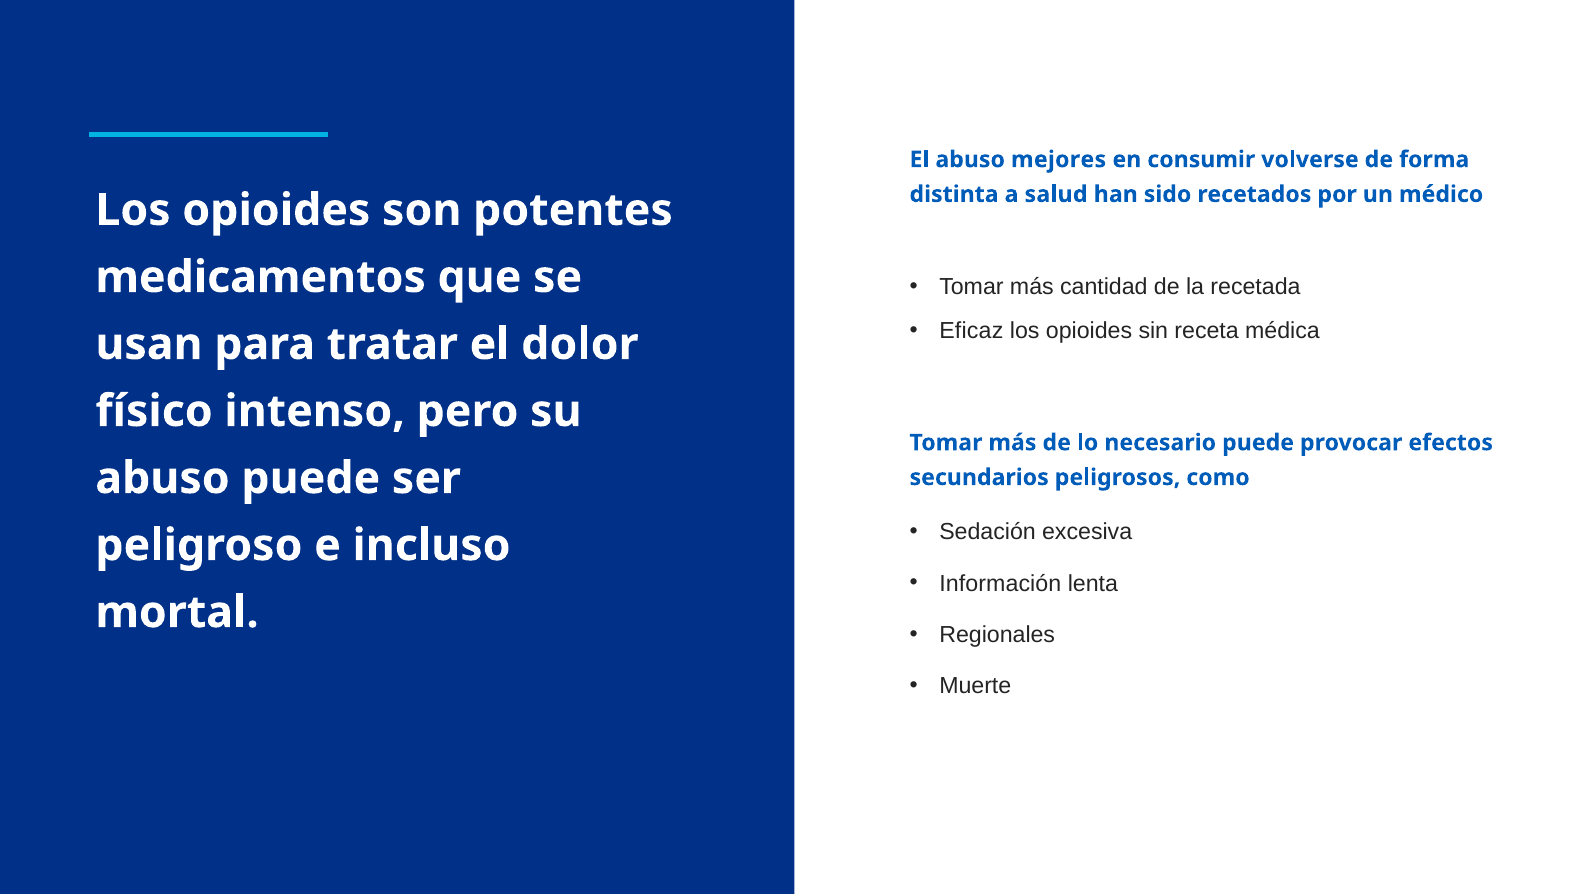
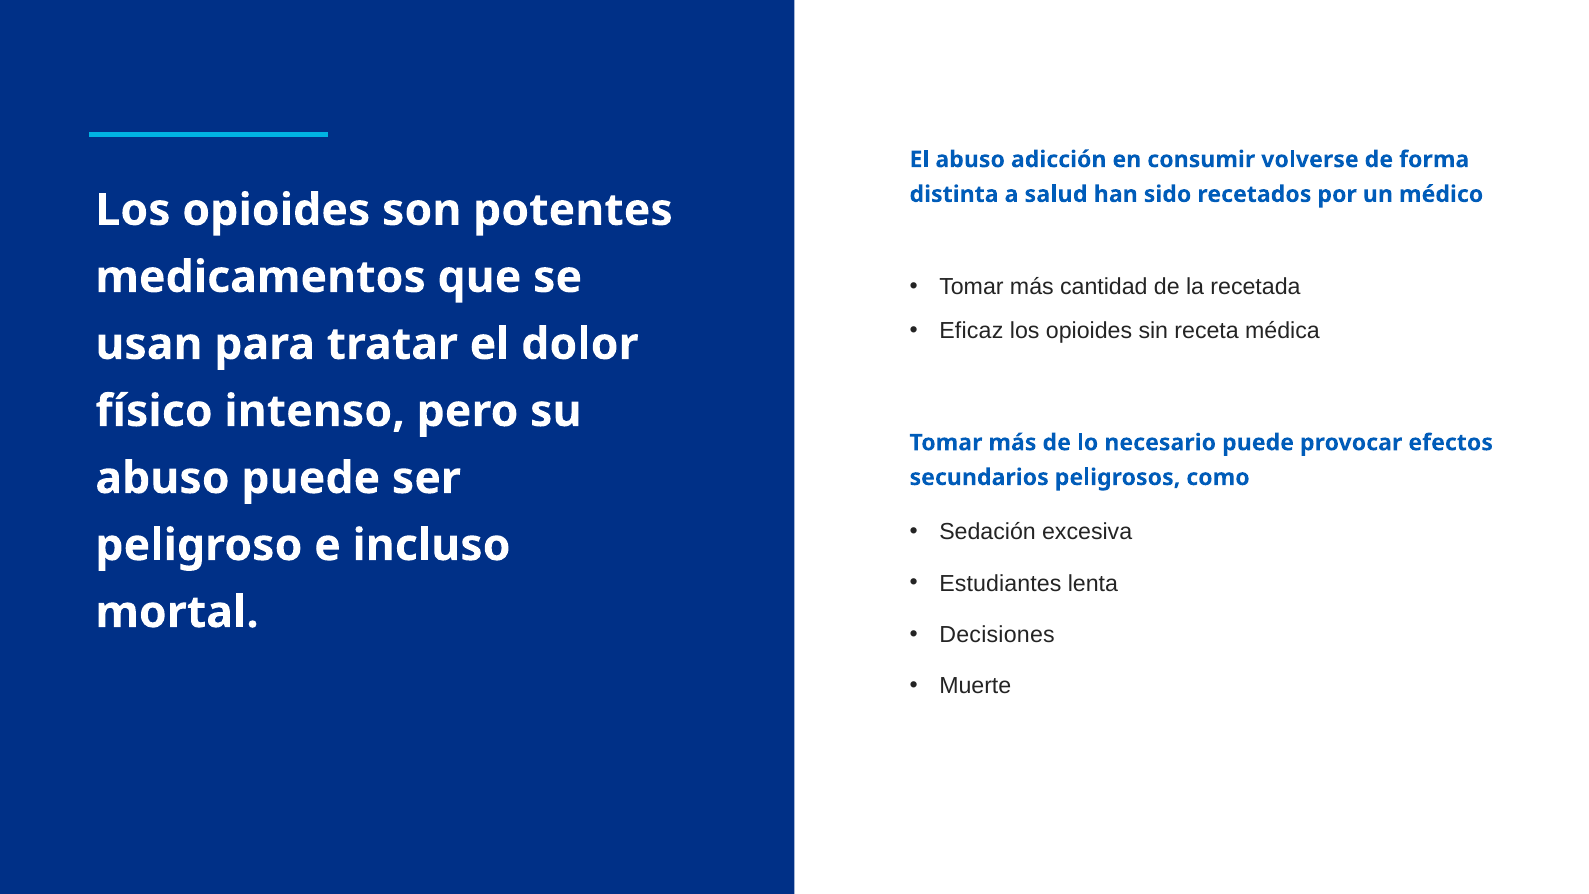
mejores: mejores -> adicción
Información: Información -> Estudiantes
Regionales: Regionales -> Decisiones
